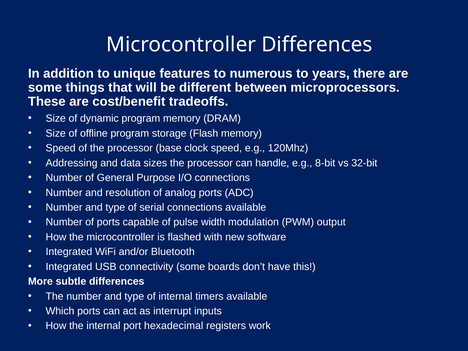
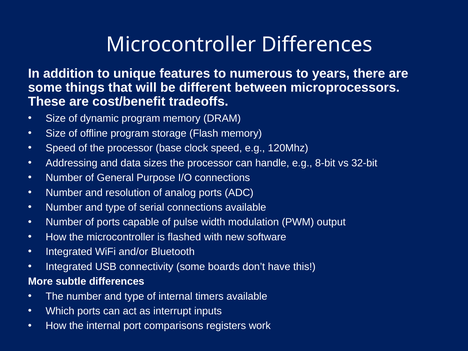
hexadecimal: hexadecimal -> comparisons
